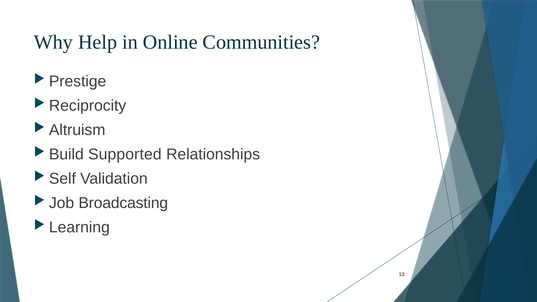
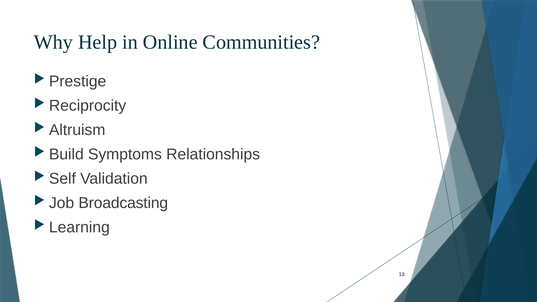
Supported: Supported -> Symptoms
